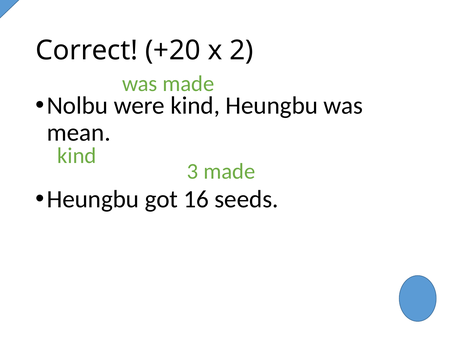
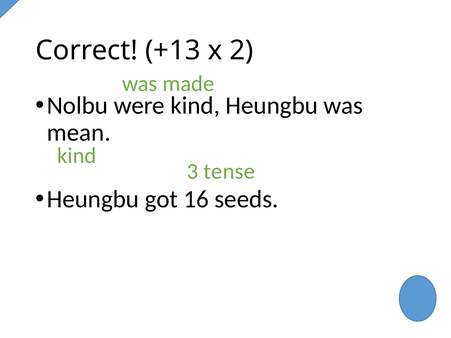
+20: +20 -> +13
3 made: made -> tense
